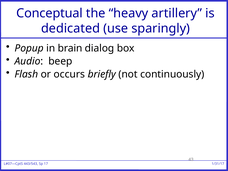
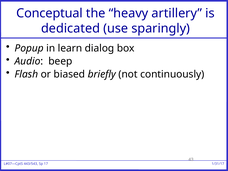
brain: brain -> learn
occurs: occurs -> biased
